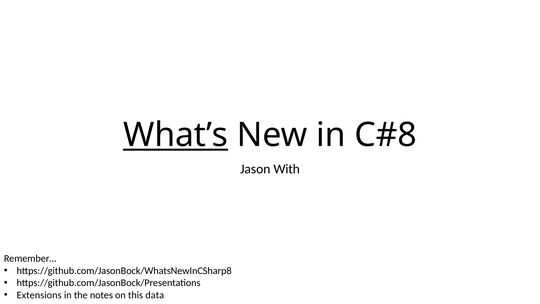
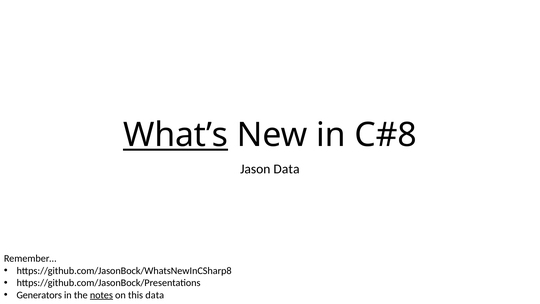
Jason With: With -> Data
Extensions: Extensions -> Generators
notes underline: none -> present
